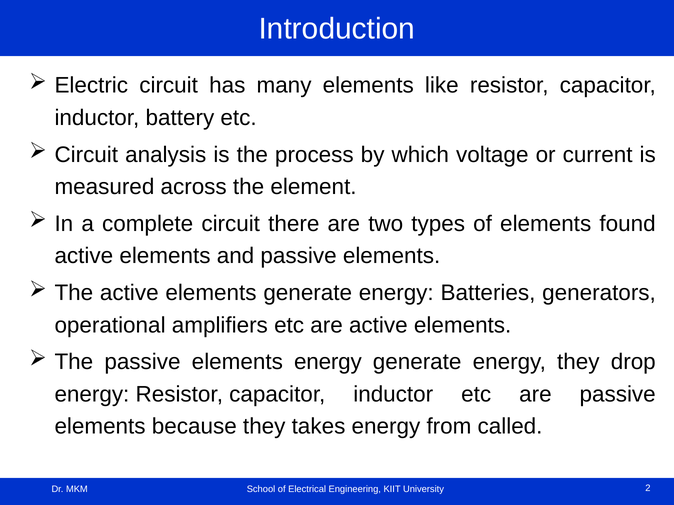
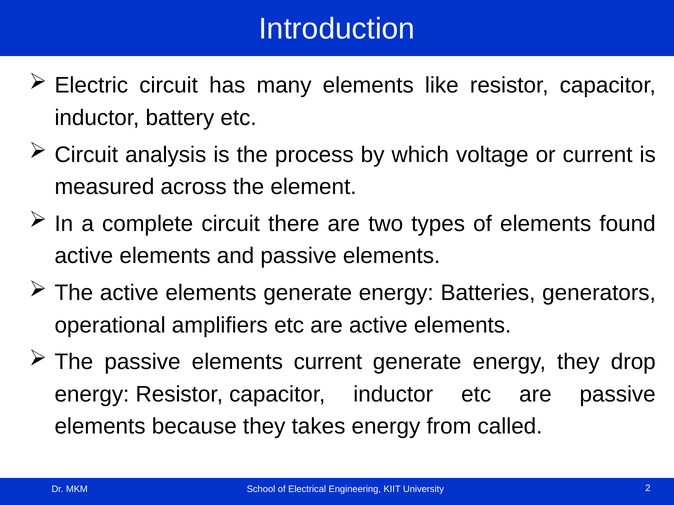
elements energy: energy -> current
